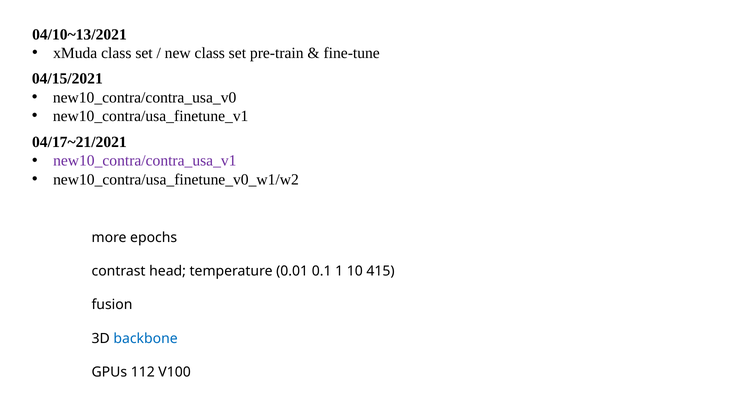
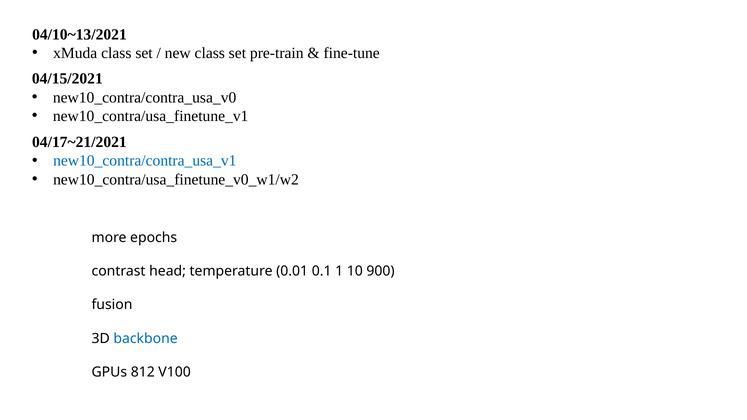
new10_contra/contra_usa_v1 colour: purple -> blue
415: 415 -> 900
112: 112 -> 812
